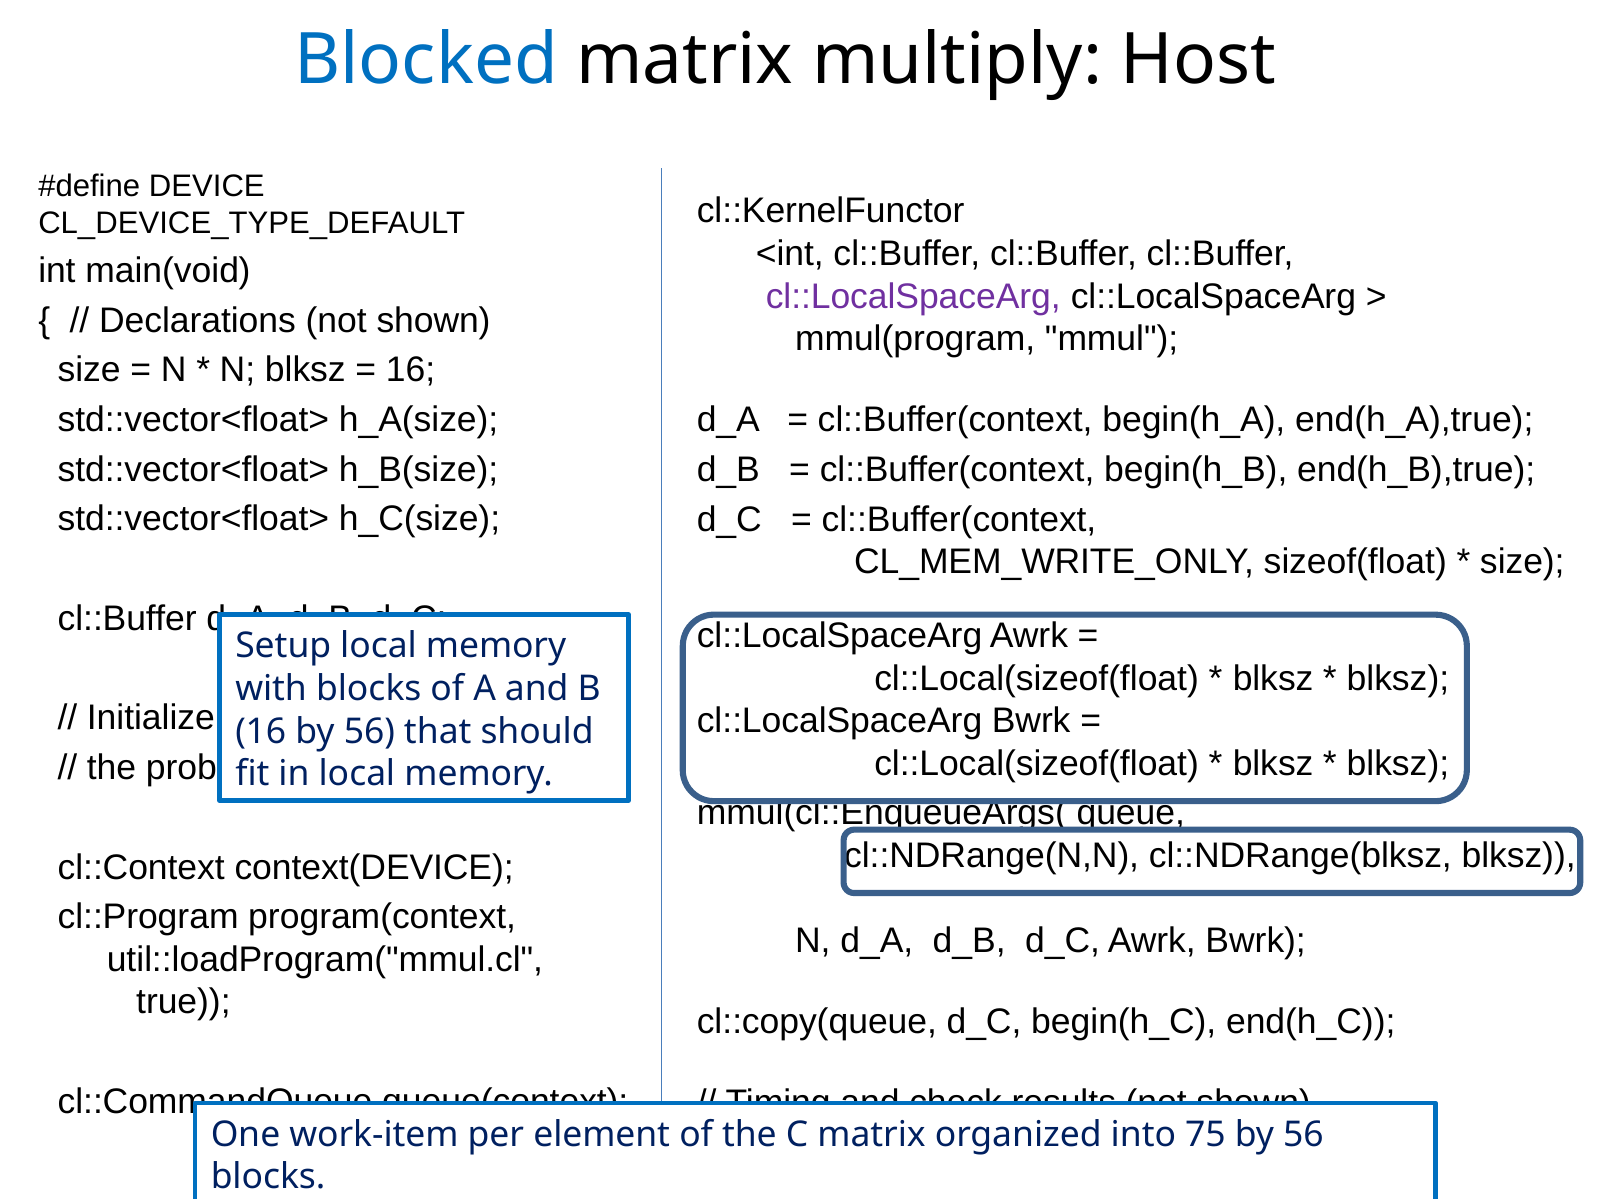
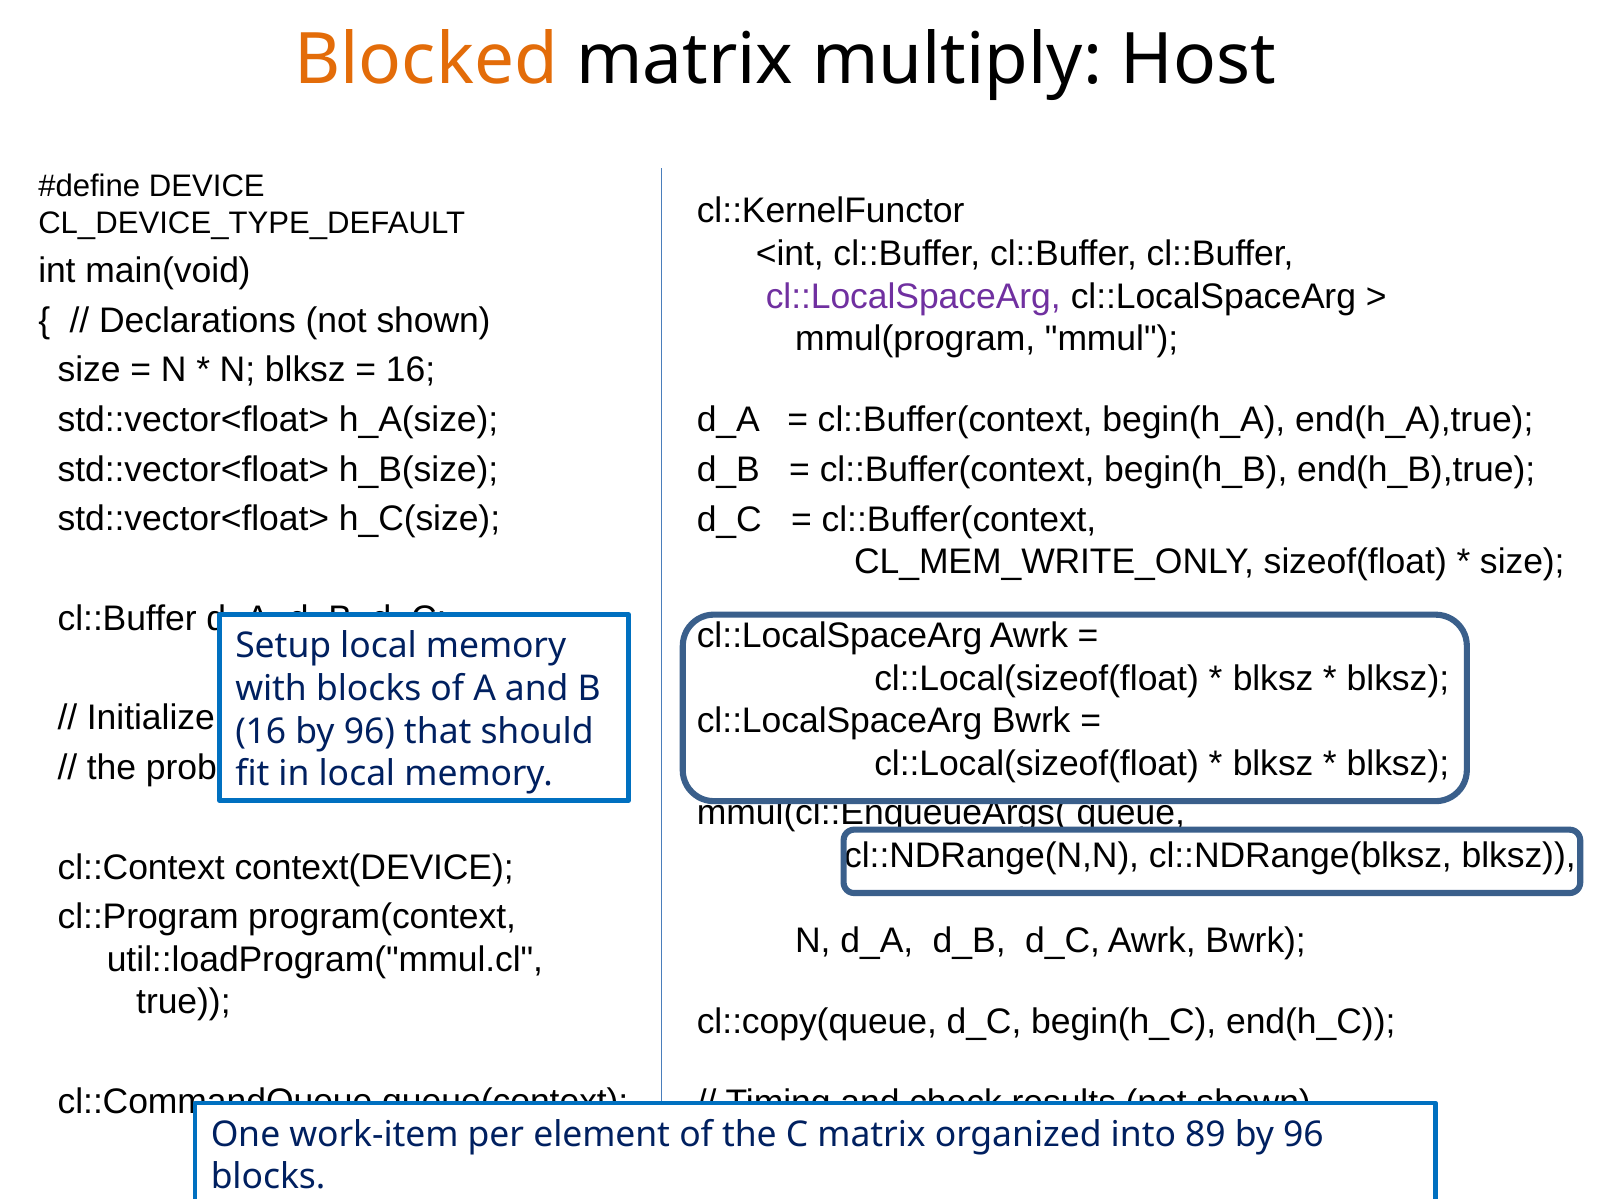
Blocked colour: blue -> orange
56 at (369, 732): 56 -> 96
75: 75 -> 89
56 at (1303, 1135): 56 -> 96
